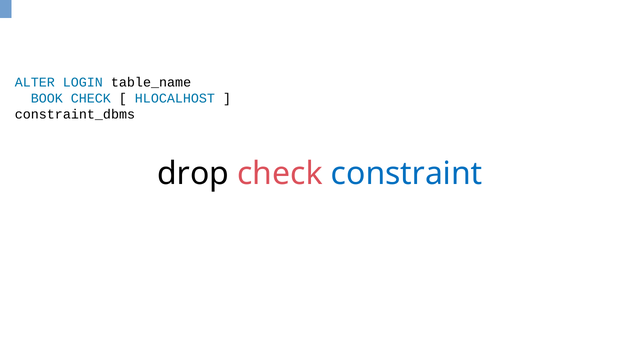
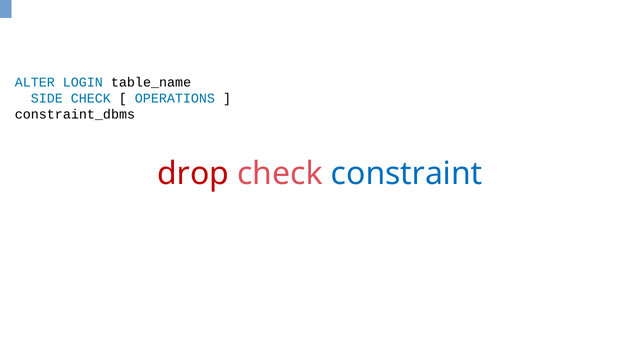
BOOK: BOOK -> SIDE
HLOCALHOST: HLOCALHOST -> OPERATIONS
drop colour: black -> red
